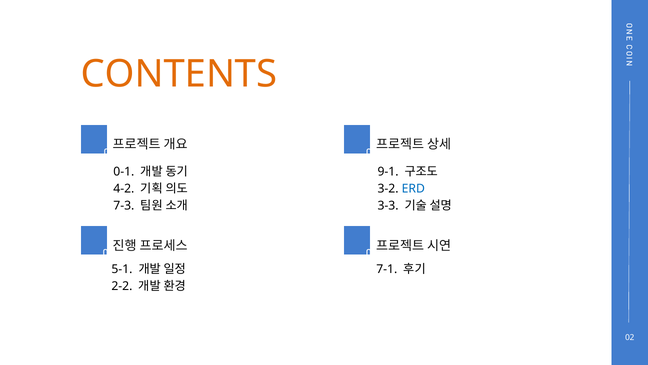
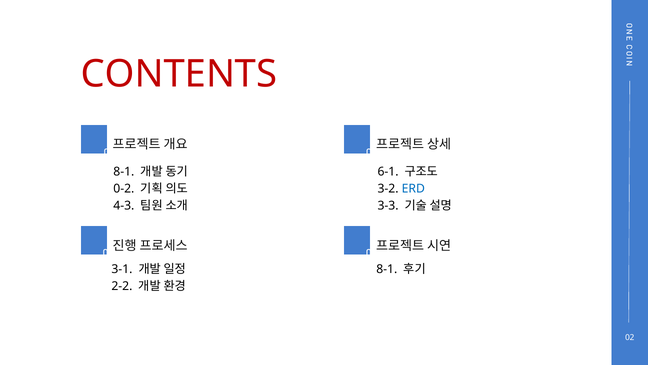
CONTENTS colour: orange -> red
0-1 at (124, 171): 0-1 -> 8-1
9-1: 9-1 -> 6-1
4-2: 4-2 -> 0-2
7-3: 7-3 -> 4-3
5-1: 5-1 -> 3-1
7-1 at (387, 269): 7-1 -> 8-1
